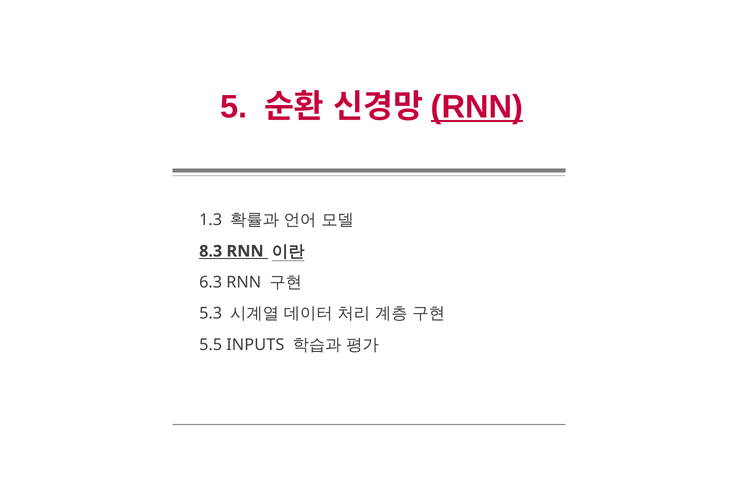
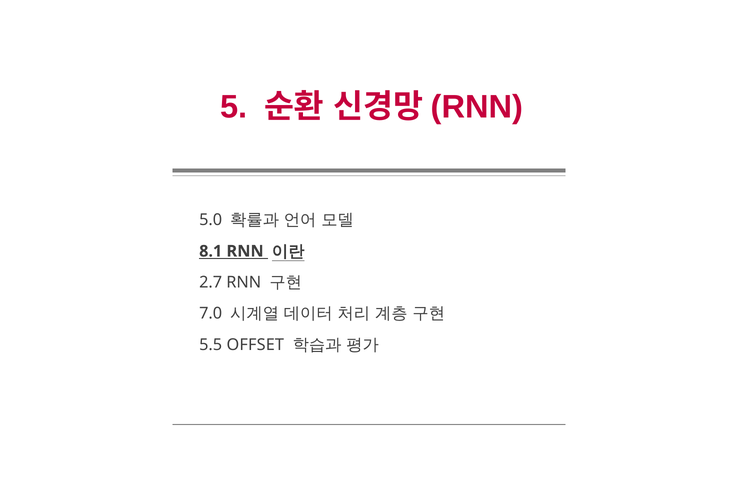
RNN at (477, 107) underline: present -> none
1.3: 1.3 -> 5.0
8.3: 8.3 -> 8.1
6.3: 6.3 -> 2.7
5.3: 5.3 -> 7.0
INPUTS: INPUTS -> OFFSET
